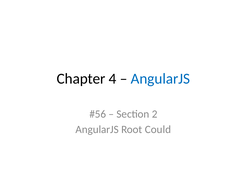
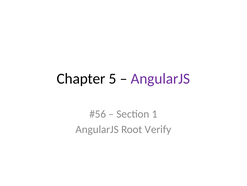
4: 4 -> 5
AngularJS at (160, 78) colour: blue -> purple
2: 2 -> 1
Could: Could -> Verify
